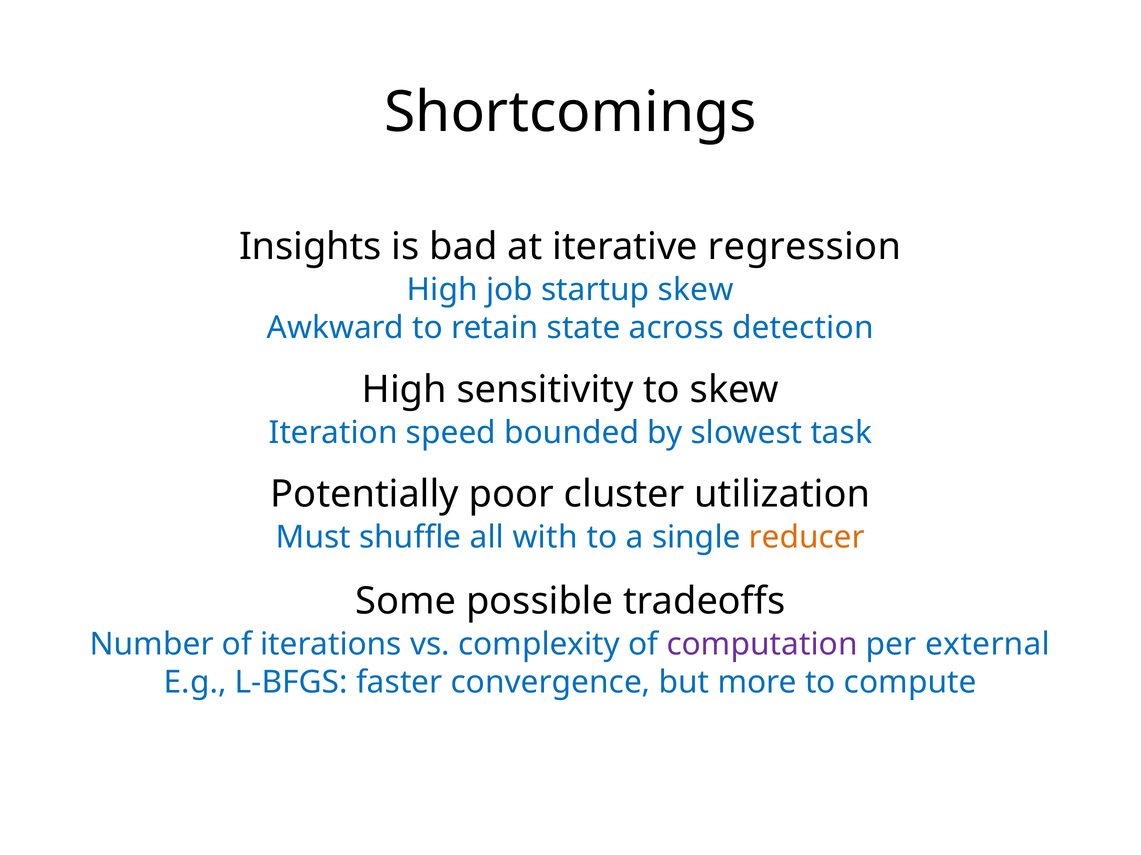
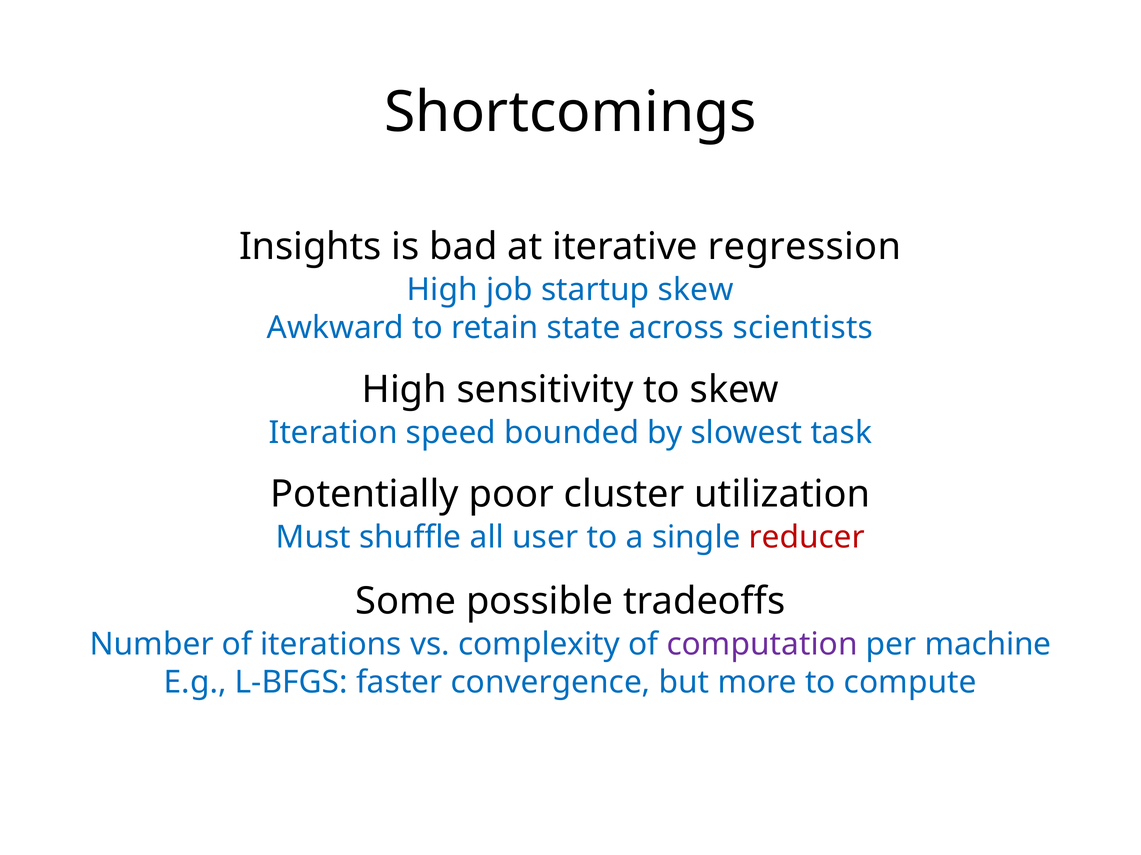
detection: detection -> scientists
with: with -> user
reducer colour: orange -> red
external: external -> machine
